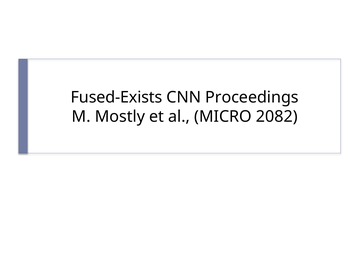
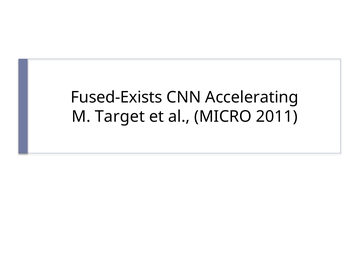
Proceedings: Proceedings -> Accelerating
Mostly: Mostly -> Target
2082: 2082 -> 2011
